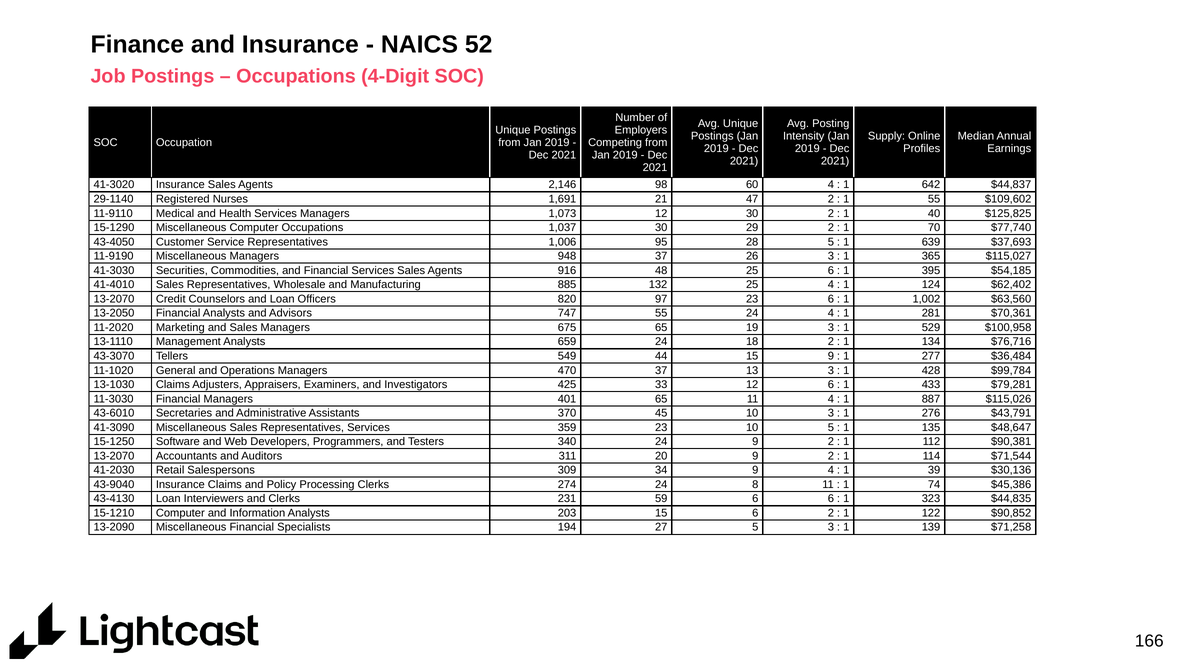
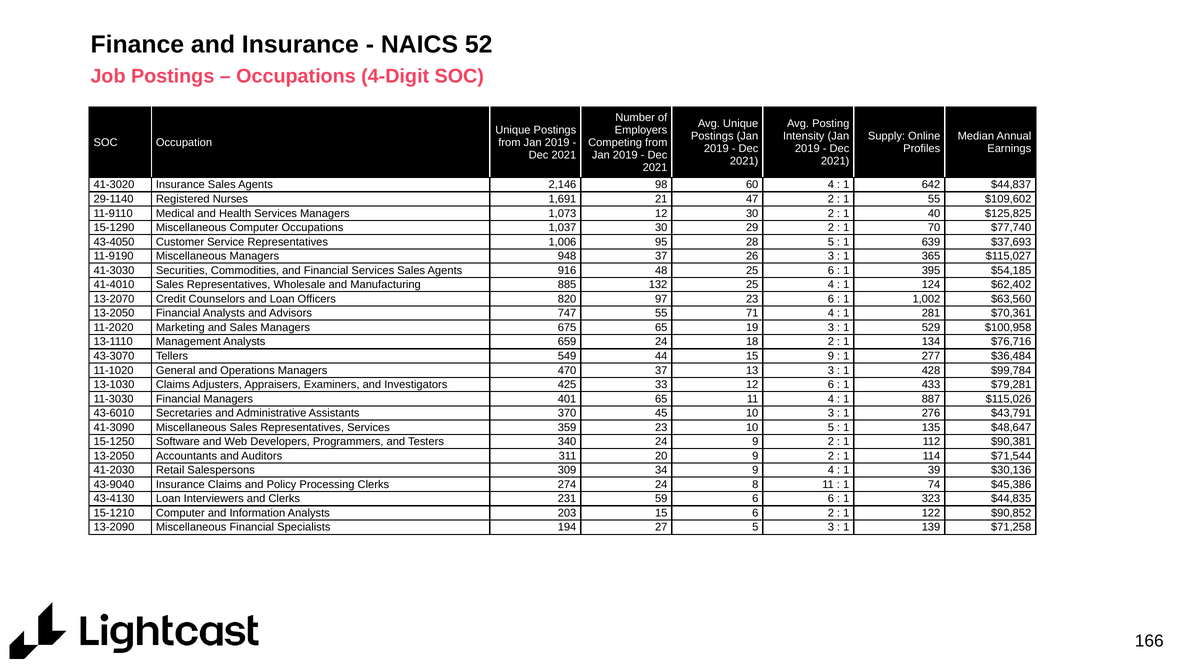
55 24: 24 -> 71
13-2070 at (114, 456): 13-2070 -> 13-2050
